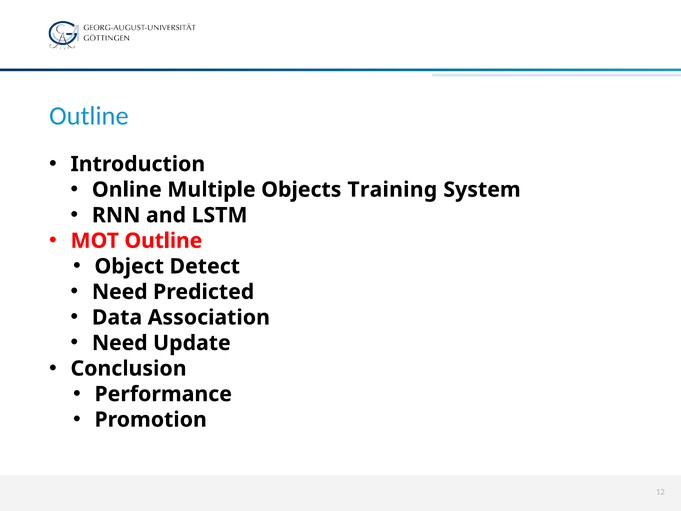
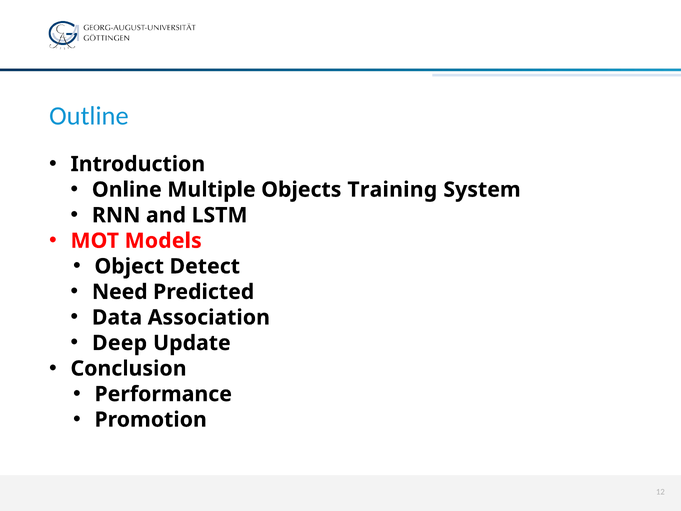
MOT Outline: Outline -> Models
Need at (120, 343): Need -> Deep
